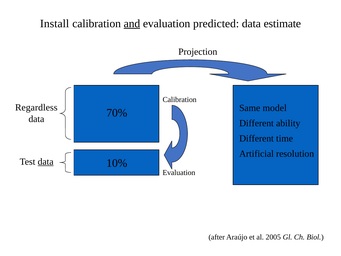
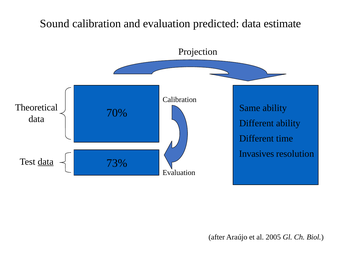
Install: Install -> Sound
and underline: present -> none
Regardless: Regardless -> Theoretical
Same model: model -> ability
Artificial: Artificial -> Invasives
10%: 10% -> 73%
